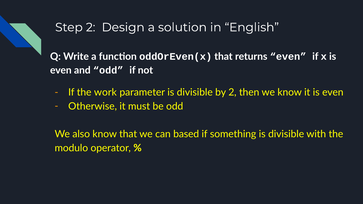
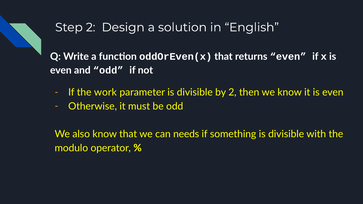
based: based -> needs
